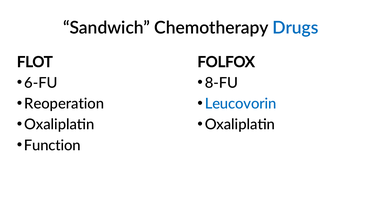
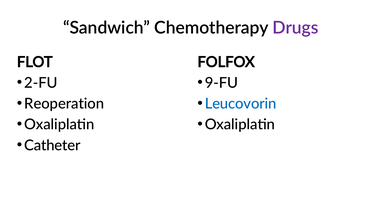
Drugs colour: blue -> purple
6-FU: 6-FU -> 2-FU
8-FU: 8-FU -> 9-FU
Function: Function -> Catheter
